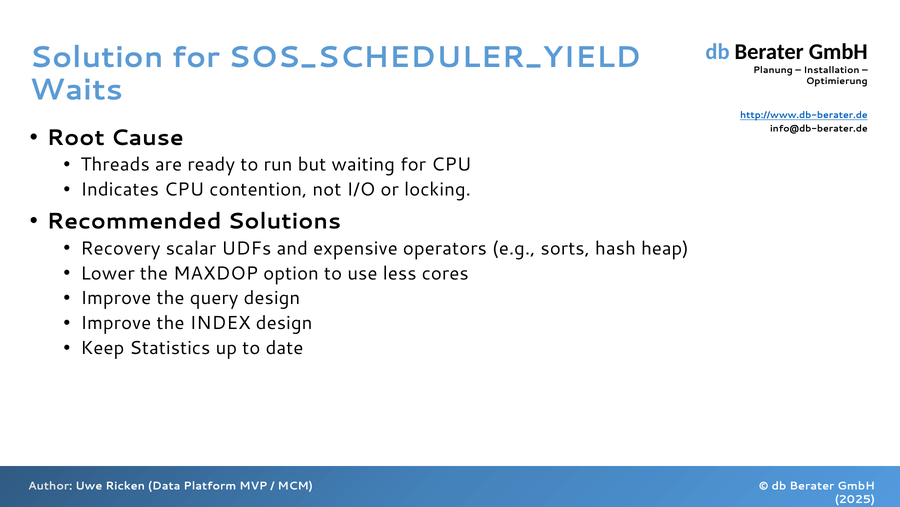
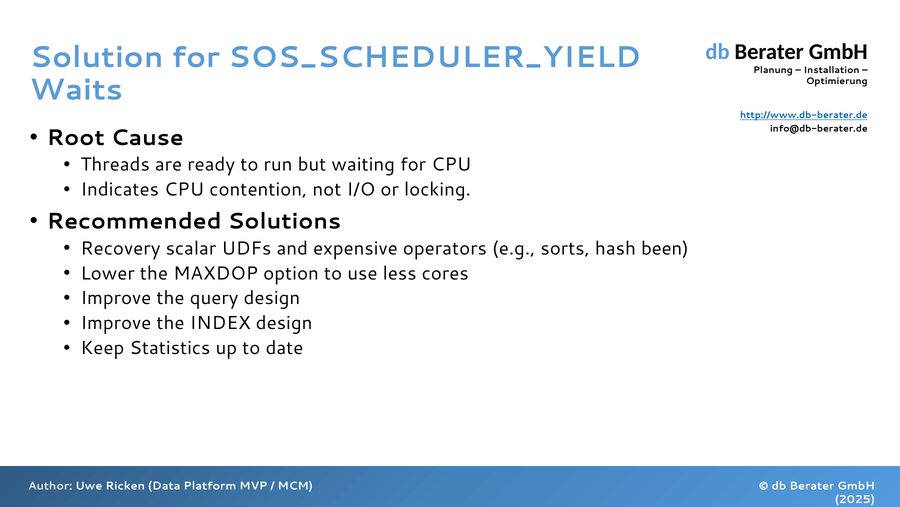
heap: heap -> been
